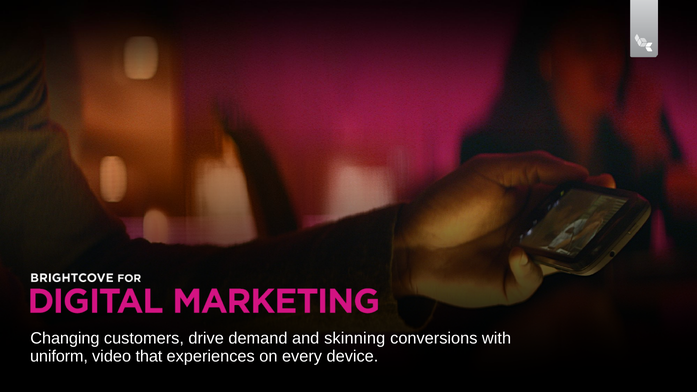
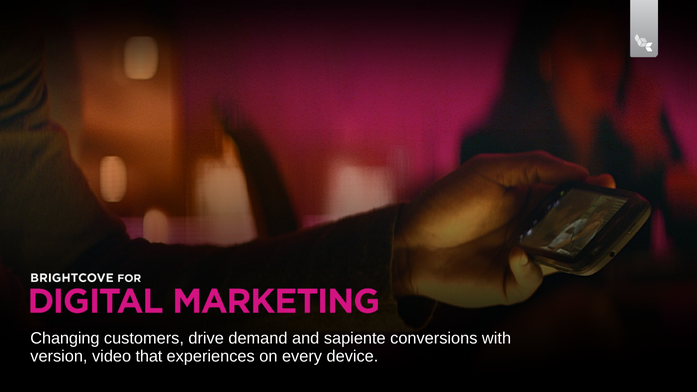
skinning: skinning -> sapiente
uniform: uniform -> version
